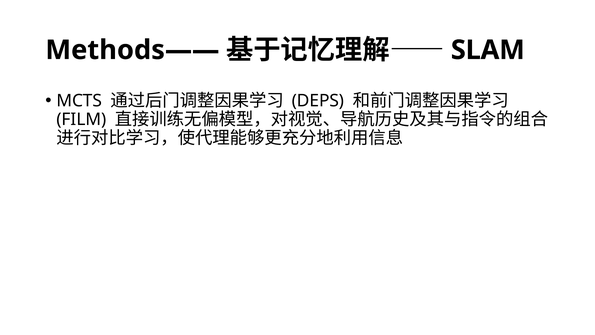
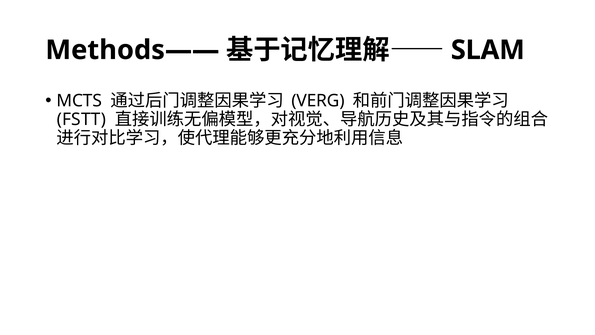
DEPS: DEPS -> VERG
FILM: FILM -> FSTT
